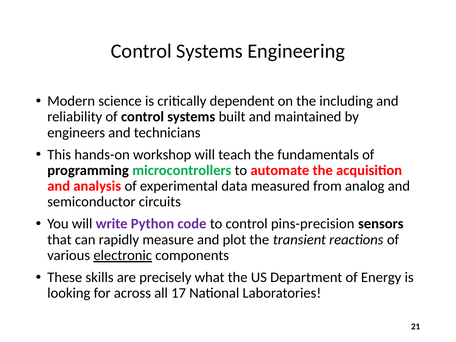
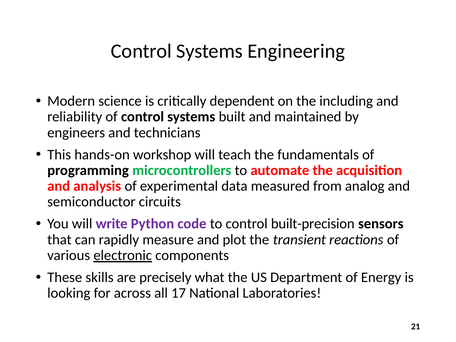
pins-precision: pins-precision -> built-precision
